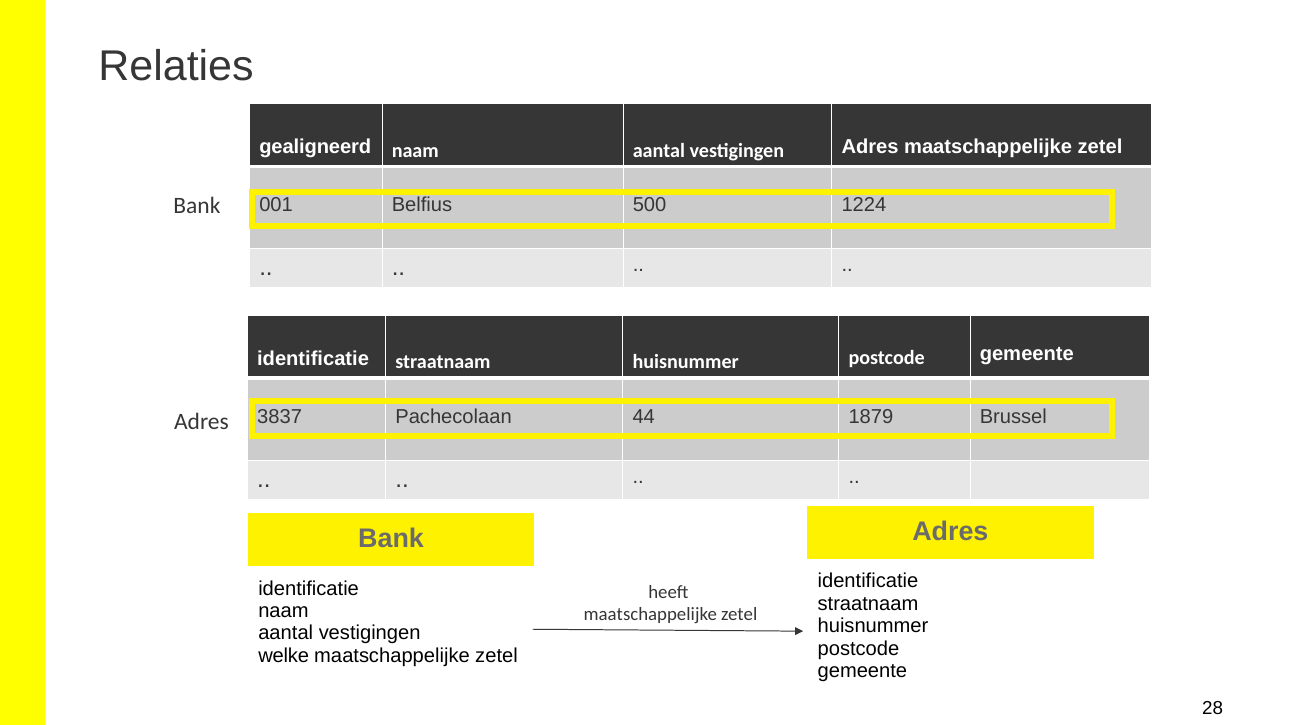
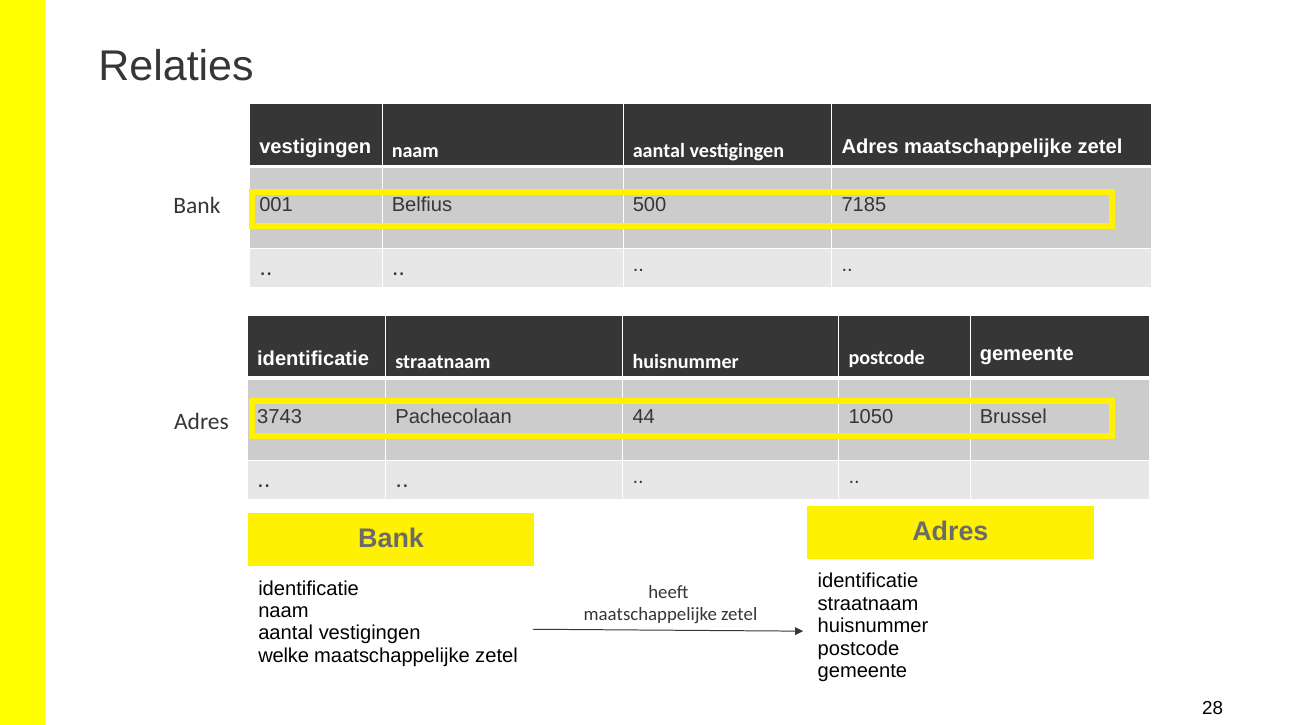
gealigneerd at (315, 147): gealigneerd -> vestigingen
1224: 1224 -> 7185
3837: 3837 -> 3743
1879: 1879 -> 1050
